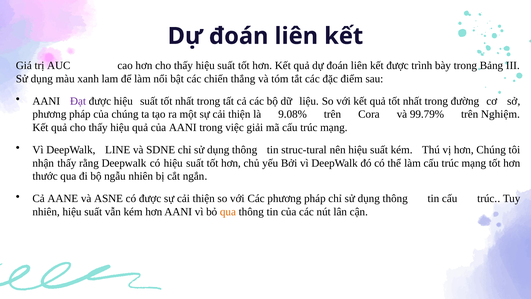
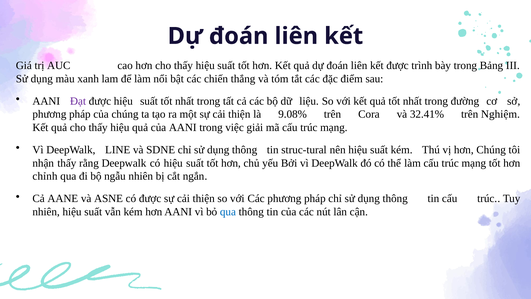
99.79%: 99.79% -> 32.41%
thước: thước -> chỉnh
qua at (228, 212) colour: orange -> blue
